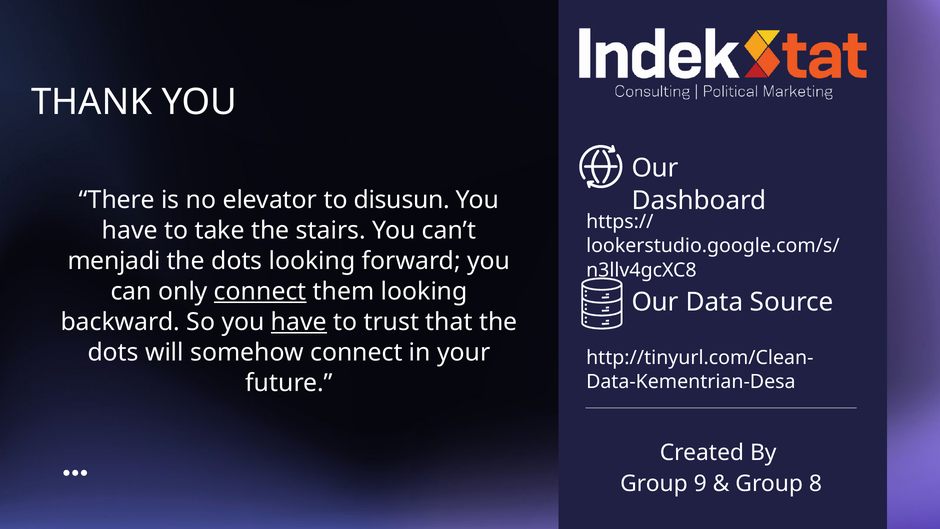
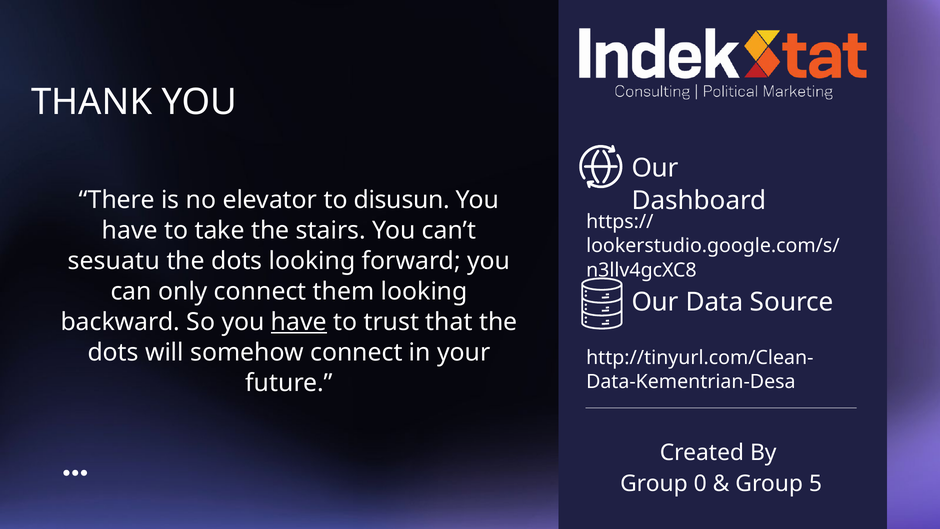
menjadi: menjadi -> sesuatu
connect at (260, 292) underline: present -> none
9: 9 -> 0
8: 8 -> 5
